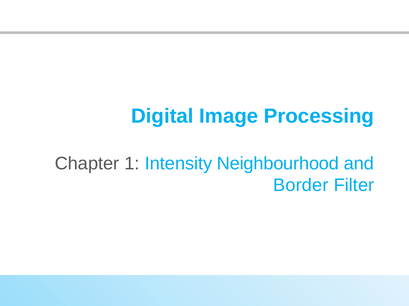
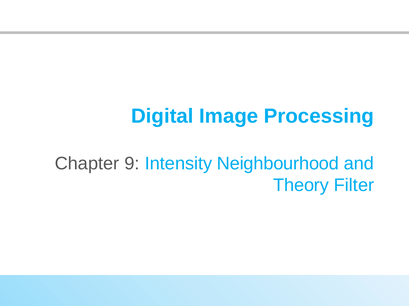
1: 1 -> 9
Border: Border -> Theory
